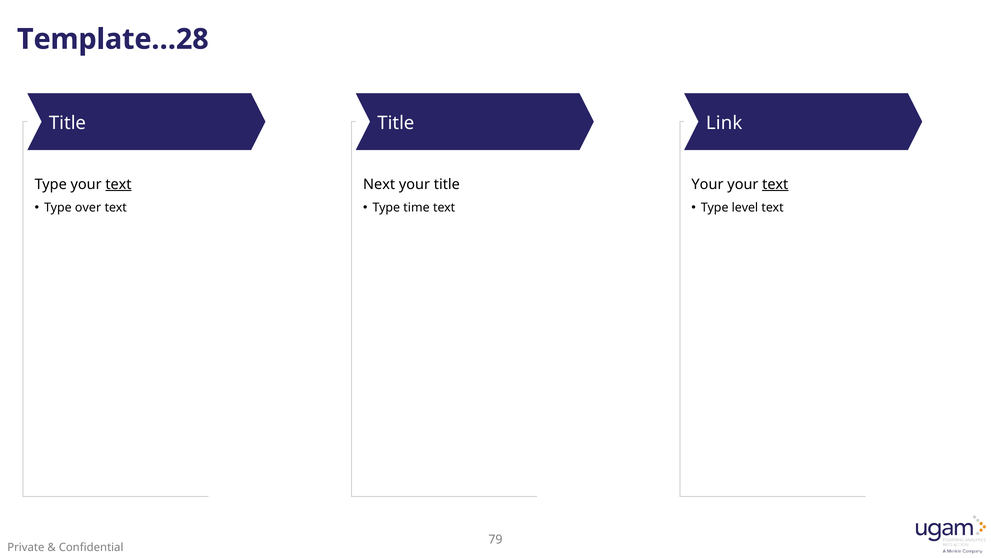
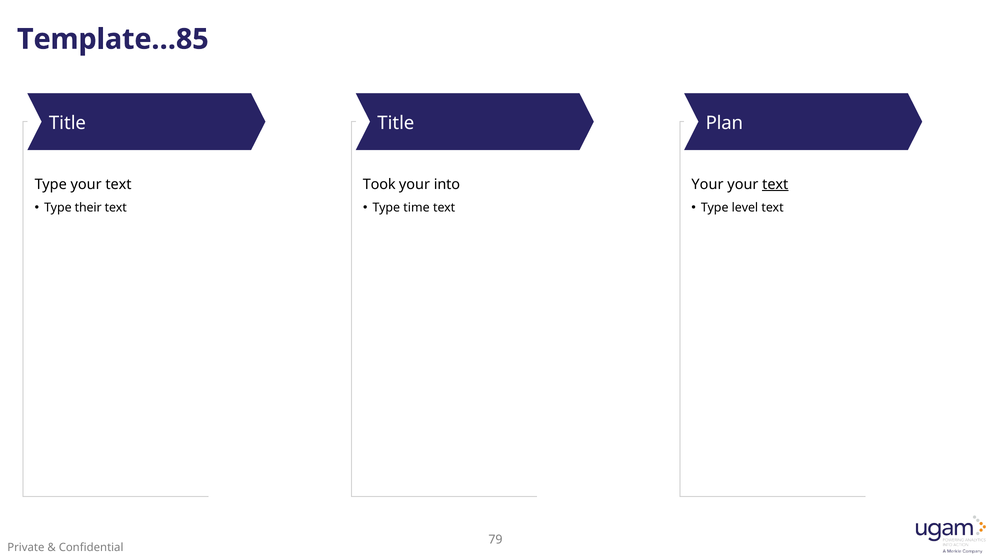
Template…28: Template…28 -> Template…85
Link: Link -> Plan
text at (118, 184) underline: present -> none
Next: Next -> Took
your title: title -> into
over: over -> their
